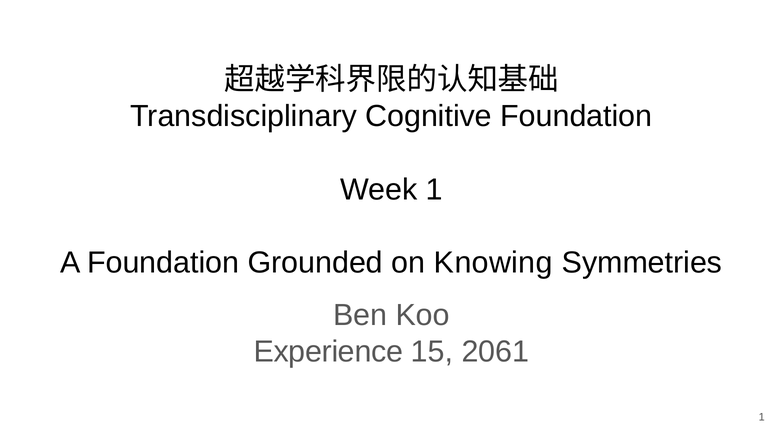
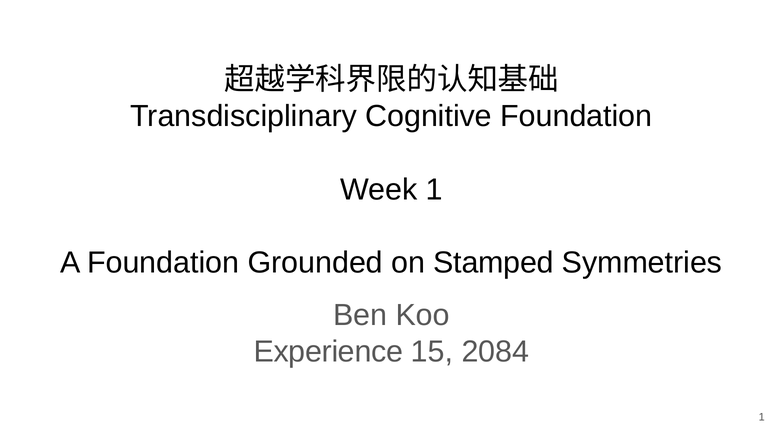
Knowing: Knowing -> Stamped
2061: 2061 -> 2084
